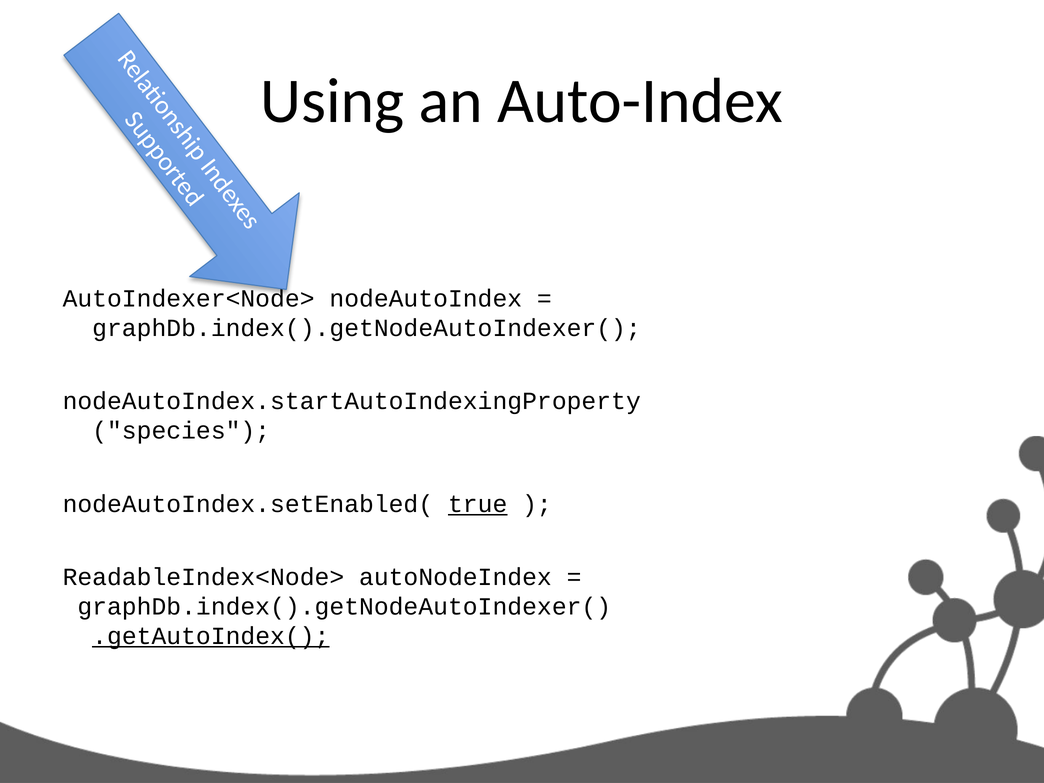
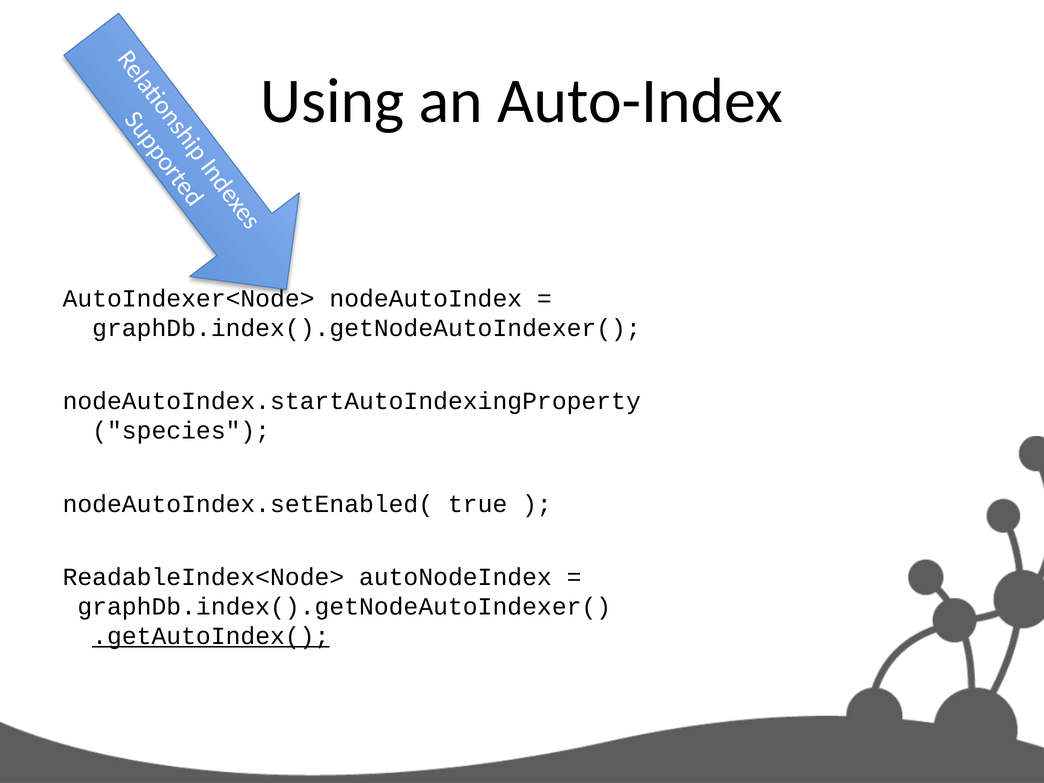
true underline: present -> none
